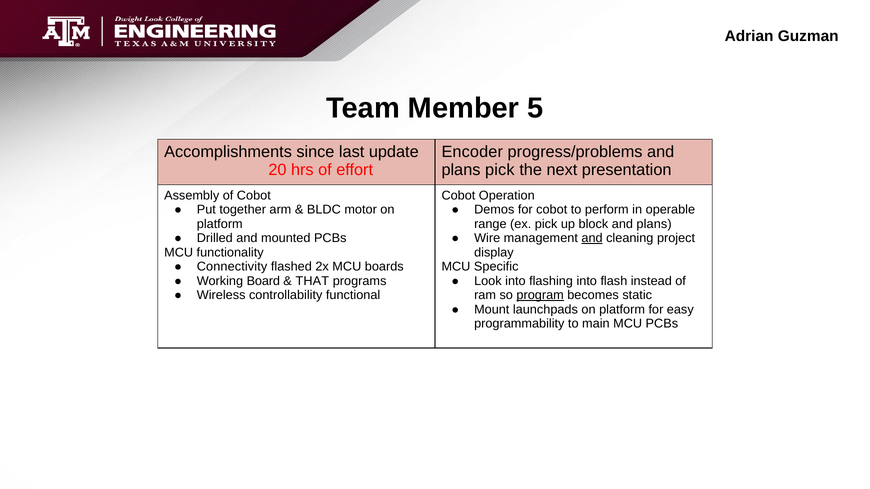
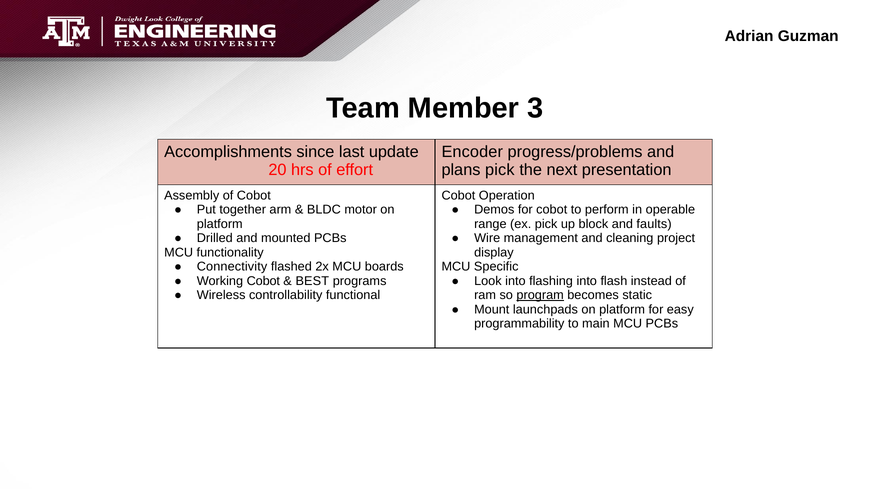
5: 5 -> 3
block and plans: plans -> faults
and at (592, 238) underline: present -> none
Working Board: Board -> Cobot
THAT: THAT -> BEST
